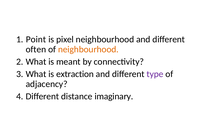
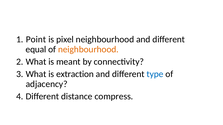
often: often -> equal
type colour: purple -> blue
imaginary: imaginary -> compress
